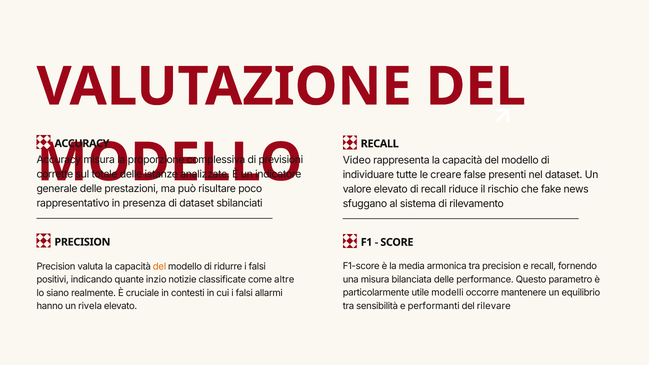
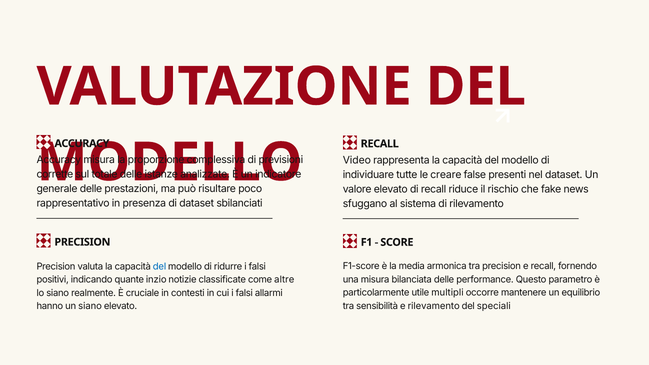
del at (160, 267) colour: orange -> blue
modelli: modelli -> multipli
e performanti: performanti -> rilevamento
rilevare: rilevare -> speciali
un rivela: rivela -> siano
